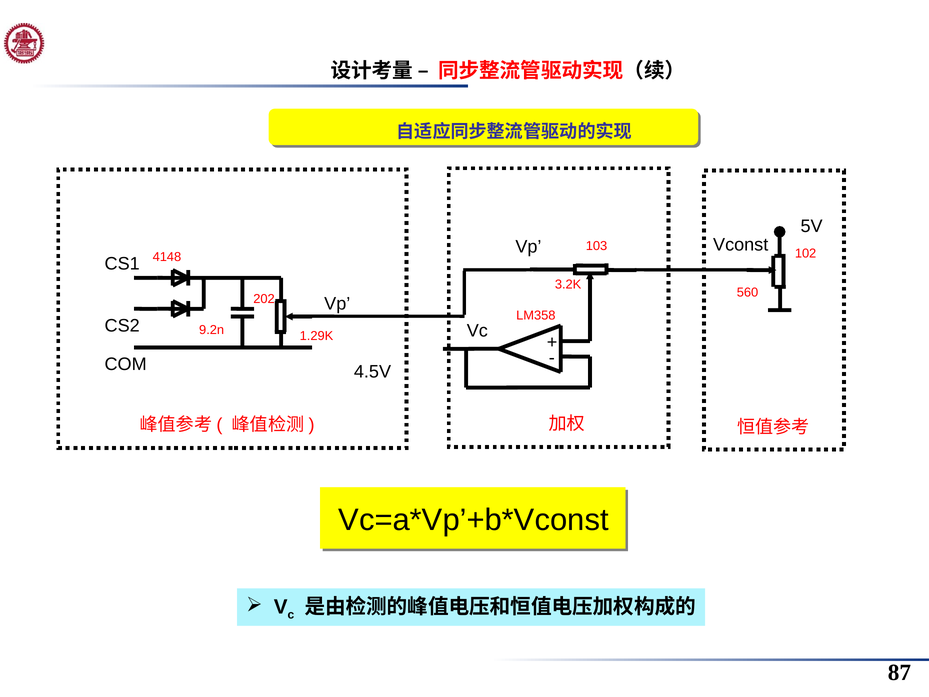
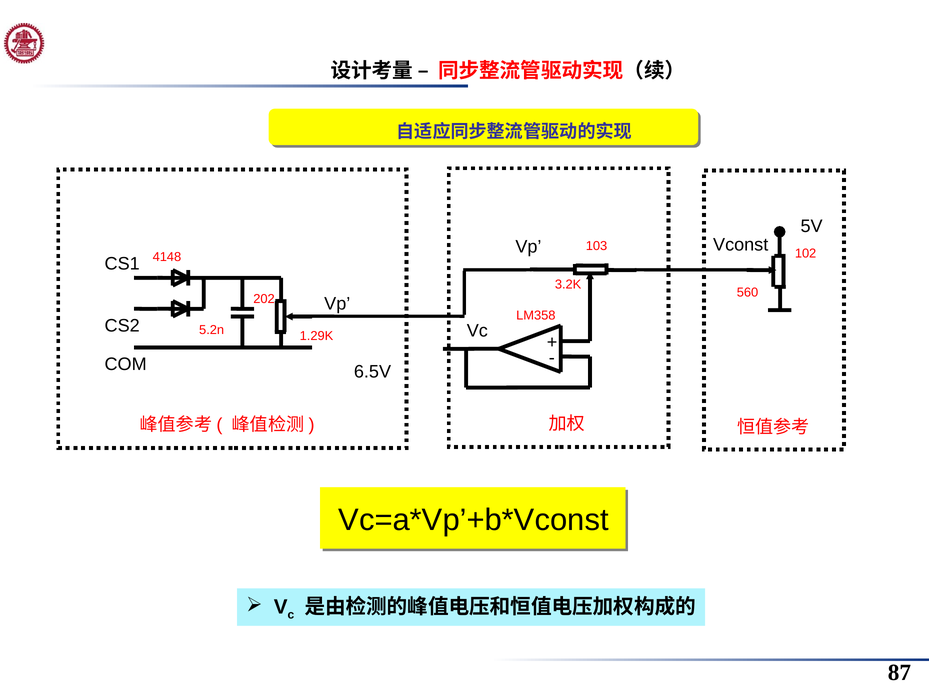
9.2n: 9.2n -> 5.2n
4.5V: 4.5V -> 6.5V
